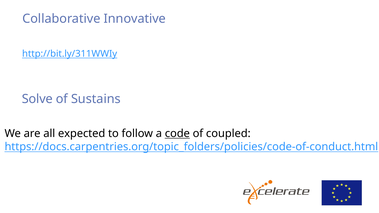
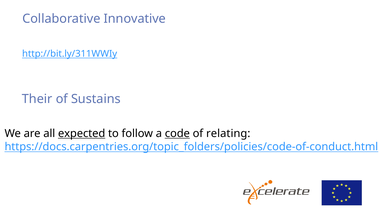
Solve: Solve -> Their
expected underline: none -> present
coupled: coupled -> relating
